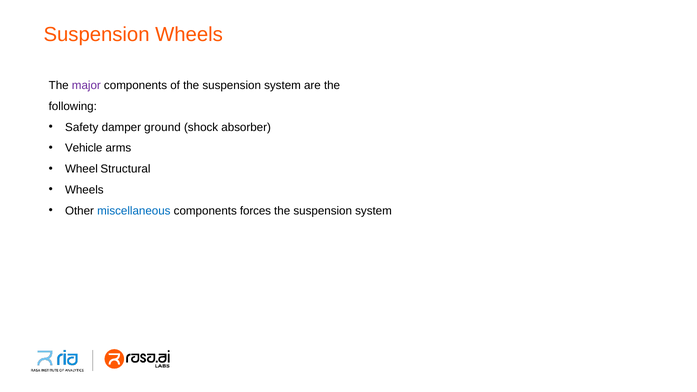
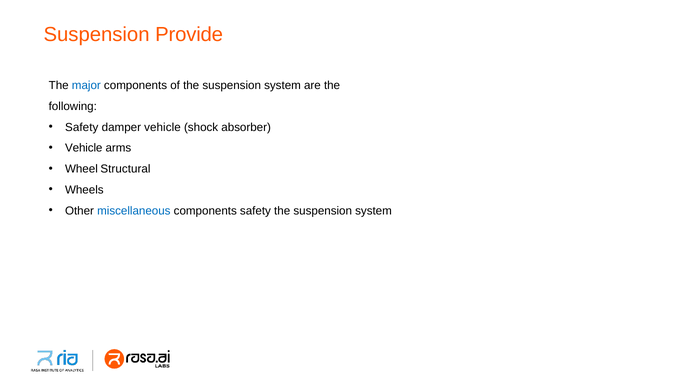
Suspension Wheels: Wheels -> Provide
major colour: purple -> blue
damper ground: ground -> vehicle
components forces: forces -> safety
